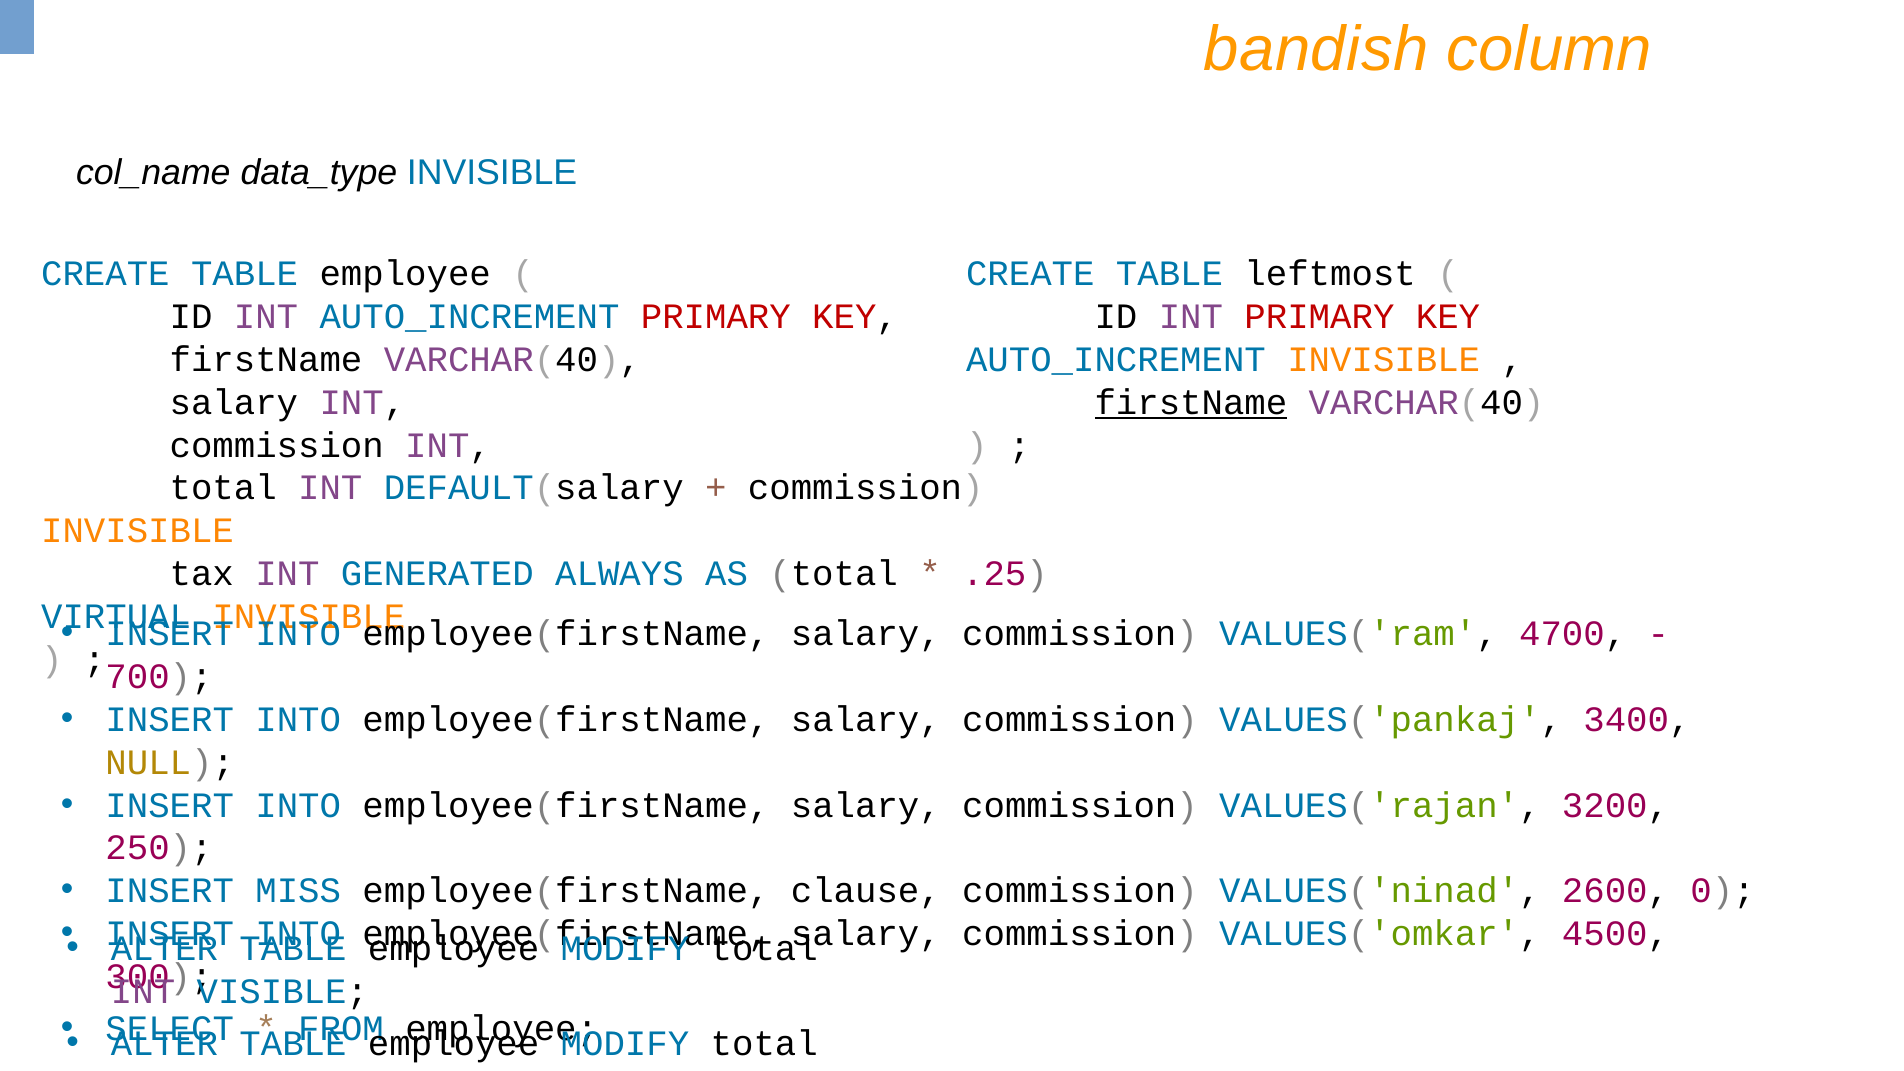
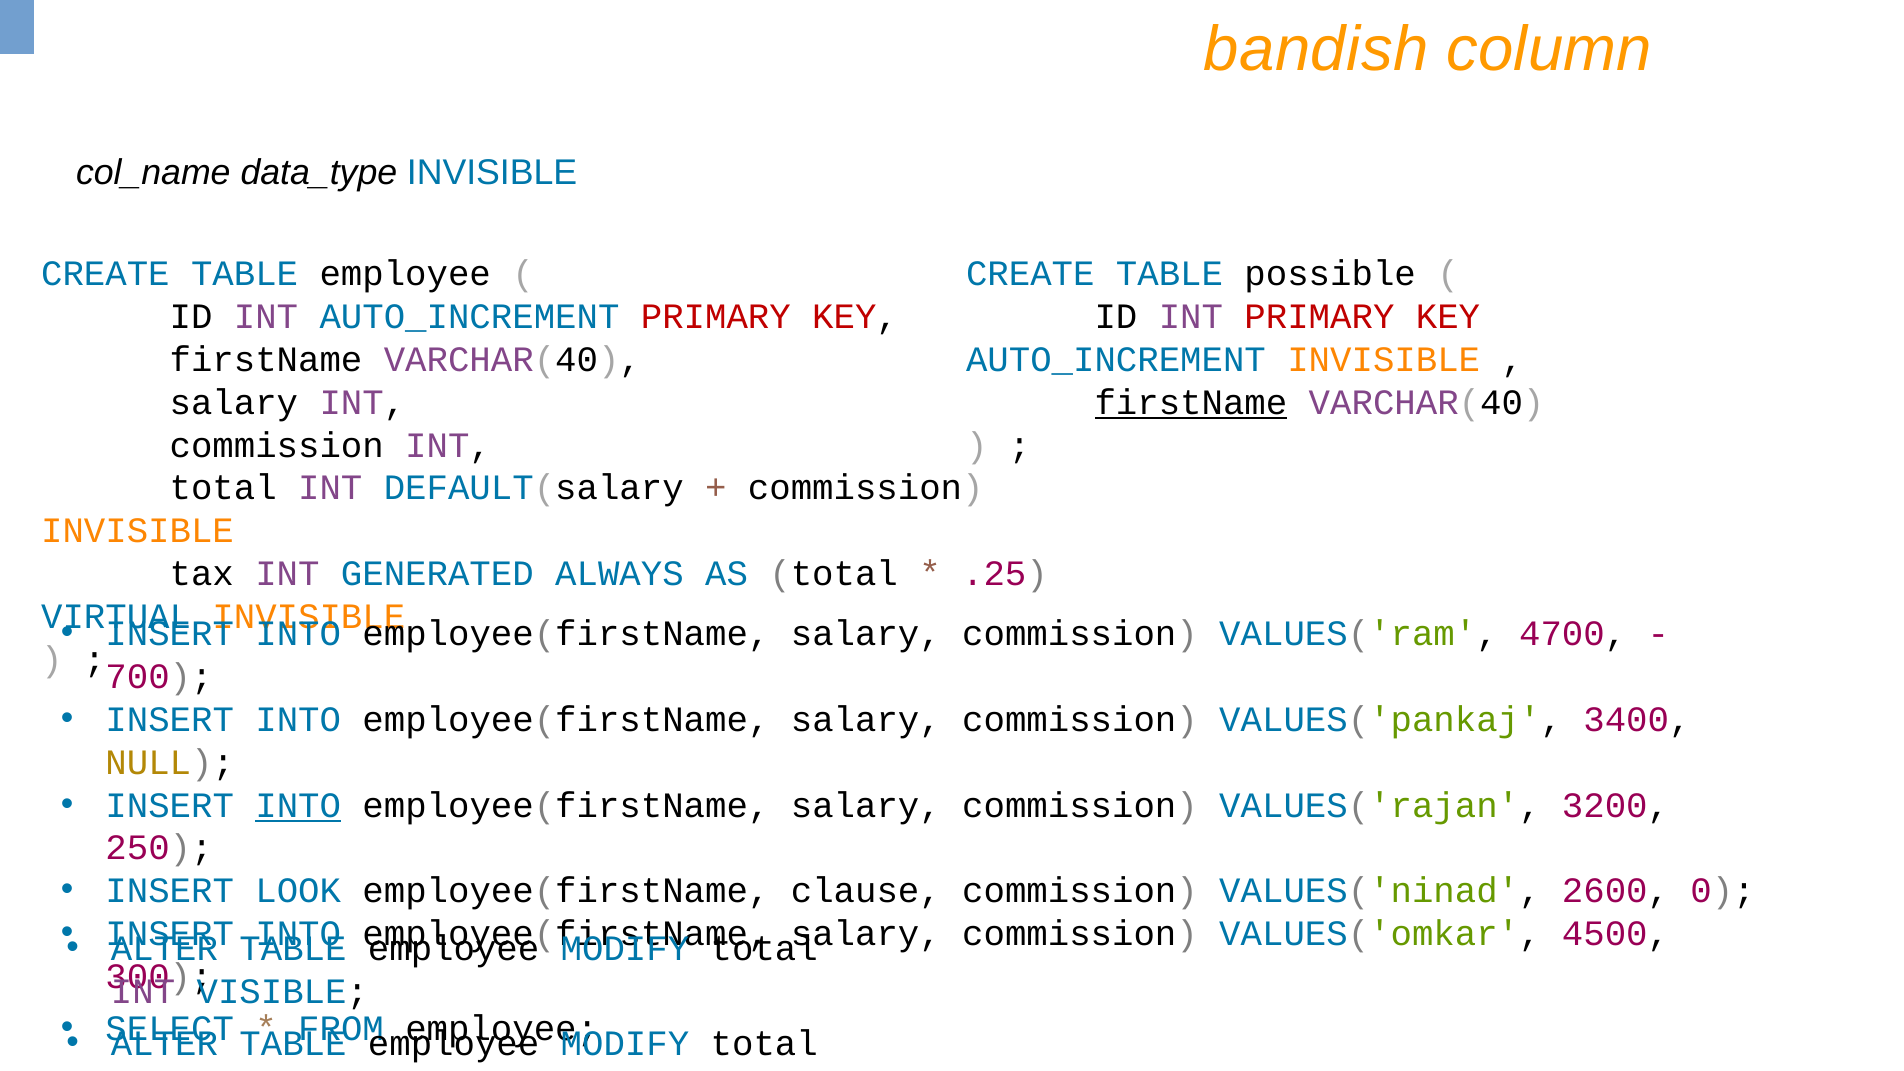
leftmost: leftmost -> possible
INTO at (298, 805) underline: none -> present
MISS: MISS -> LOOK
